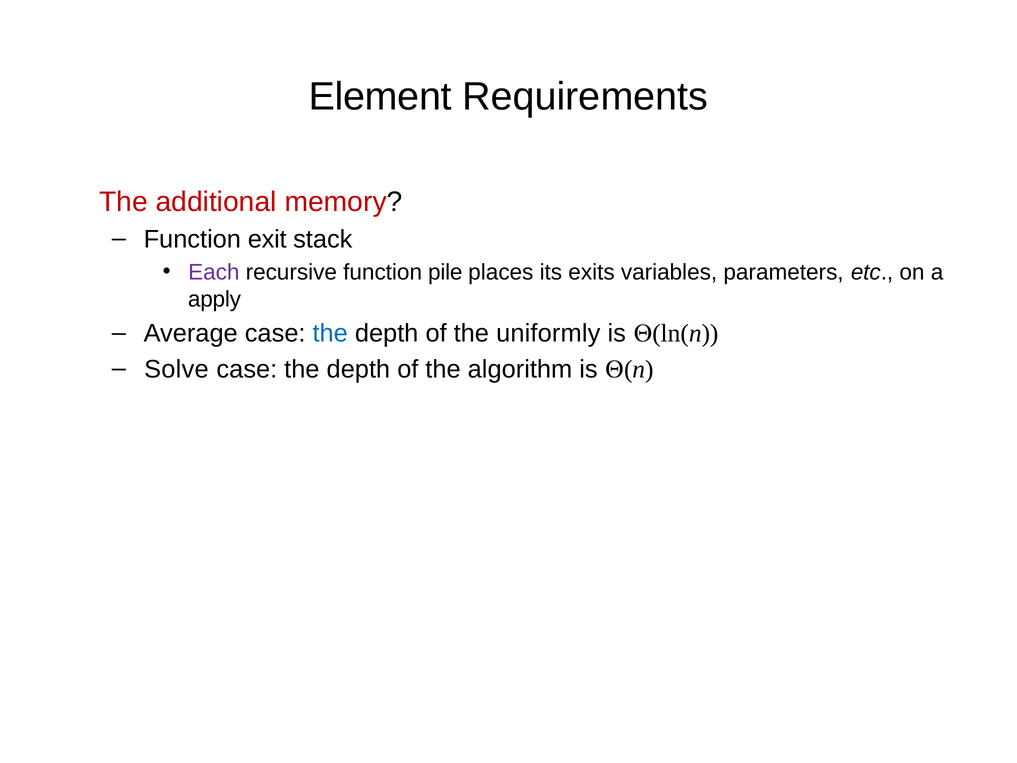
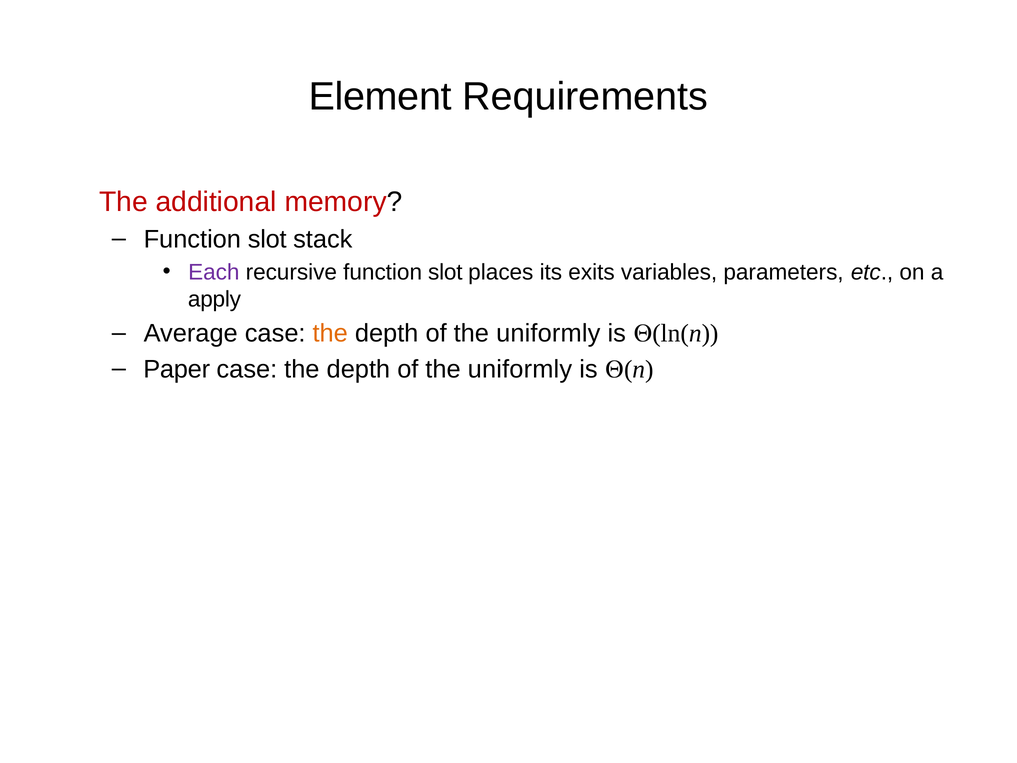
exit at (267, 239): exit -> slot
recursive function pile: pile -> slot
the at (330, 333) colour: blue -> orange
Solve: Solve -> Paper
algorithm at (520, 369): algorithm -> uniformly
